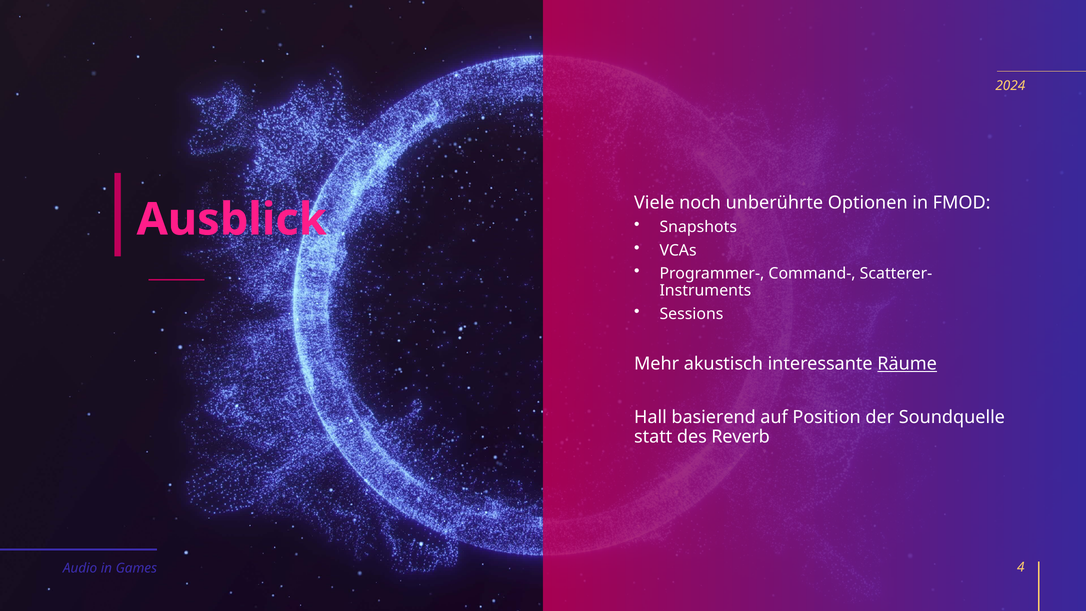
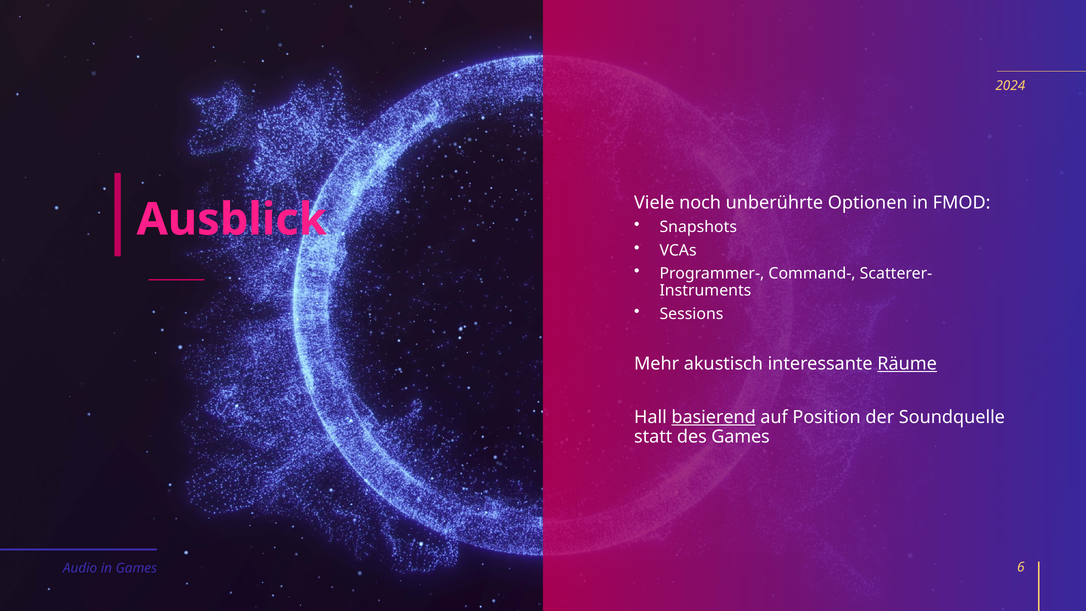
basierend underline: none -> present
des Reverb: Reverb -> Games
4: 4 -> 6
